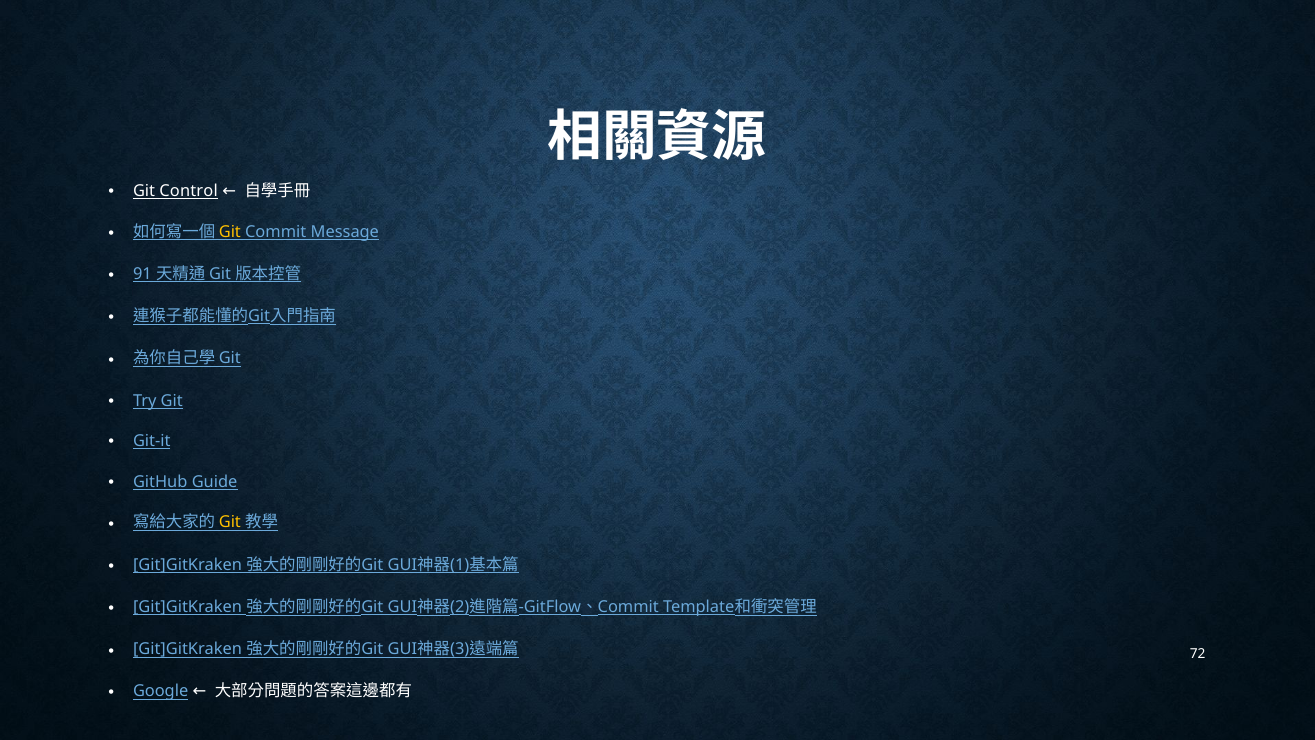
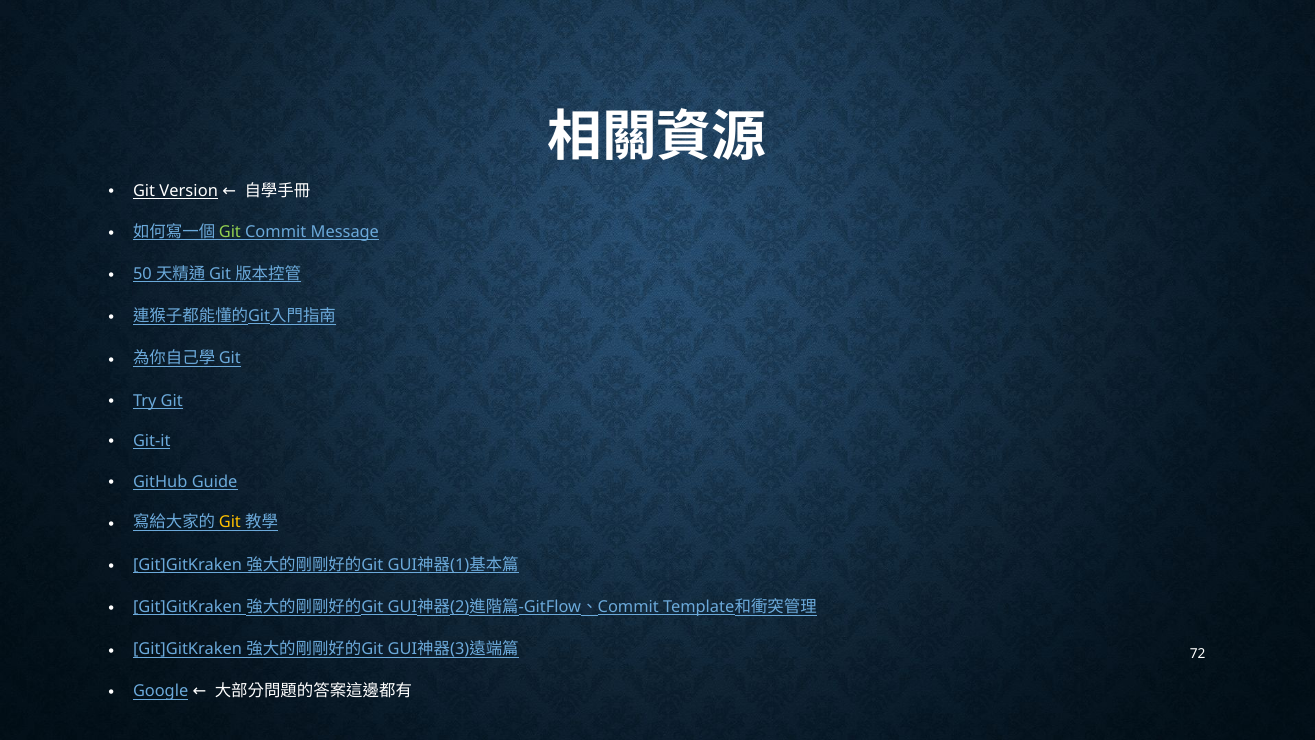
Control: Control -> Version
Git at (230, 232) colour: yellow -> light green
91: 91 -> 50
